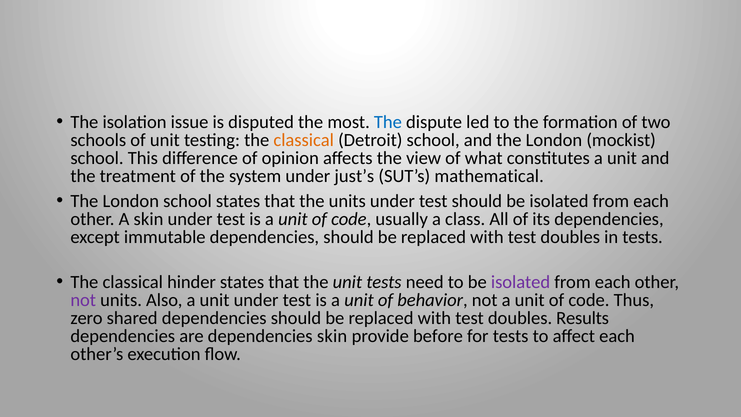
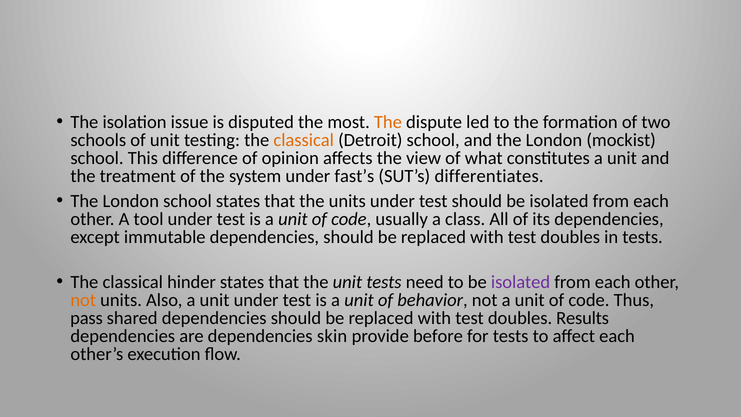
The at (388, 122) colour: blue -> orange
just’s: just’s -> fast’s
mathematical: mathematical -> differentiates
A skin: skin -> tool
not at (83, 300) colour: purple -> orange
zero: zero -> pass
